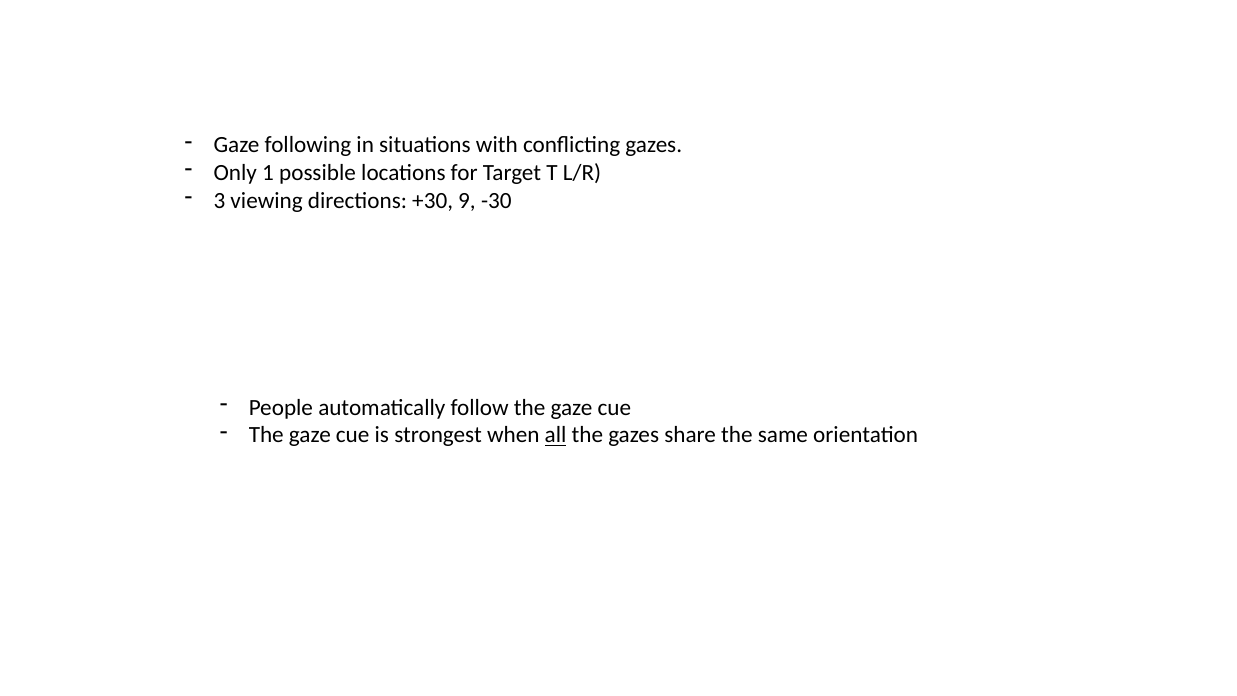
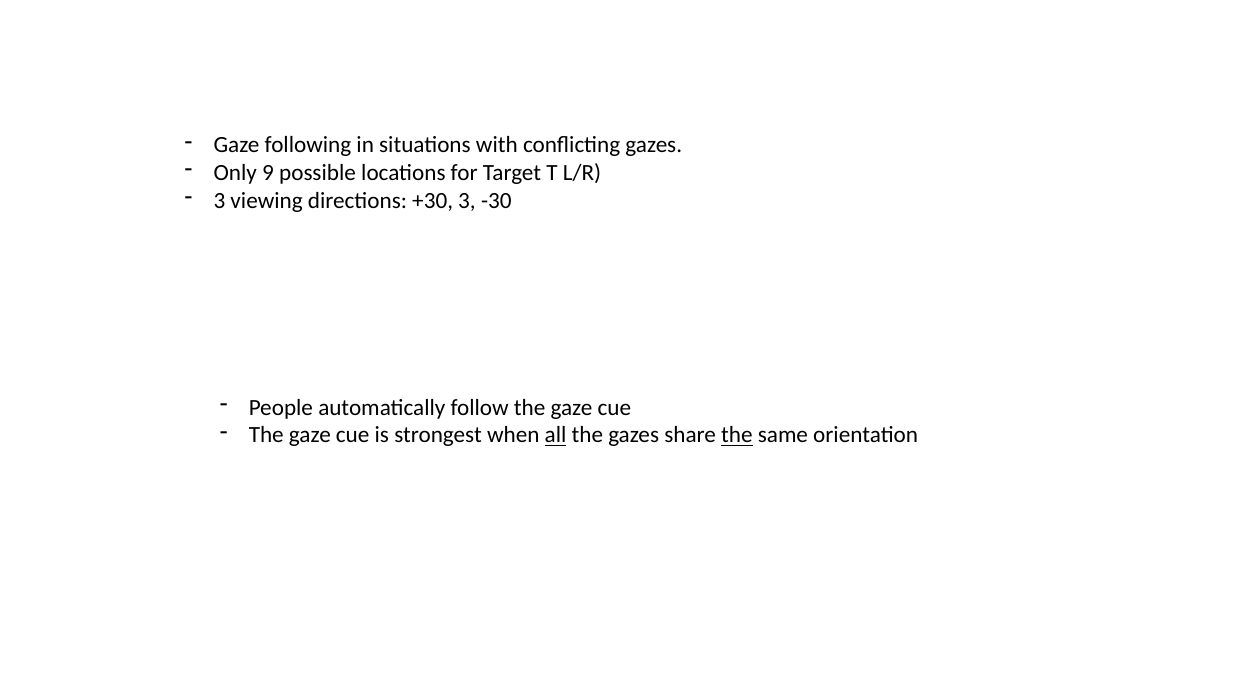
1: 1 -> 9
+30 9: 9 -> 3
the at (737, 435) underline: none -> present
